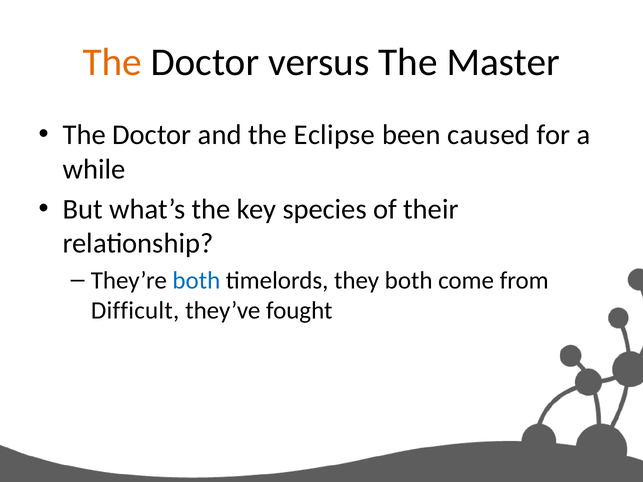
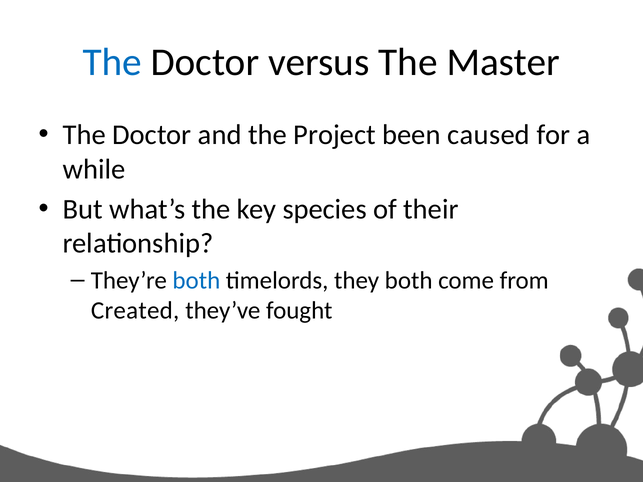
The at (112, 62) colour: orange -> blue
Eclipse: Eclipse -> Project
Difficult: Difficult -> Created
